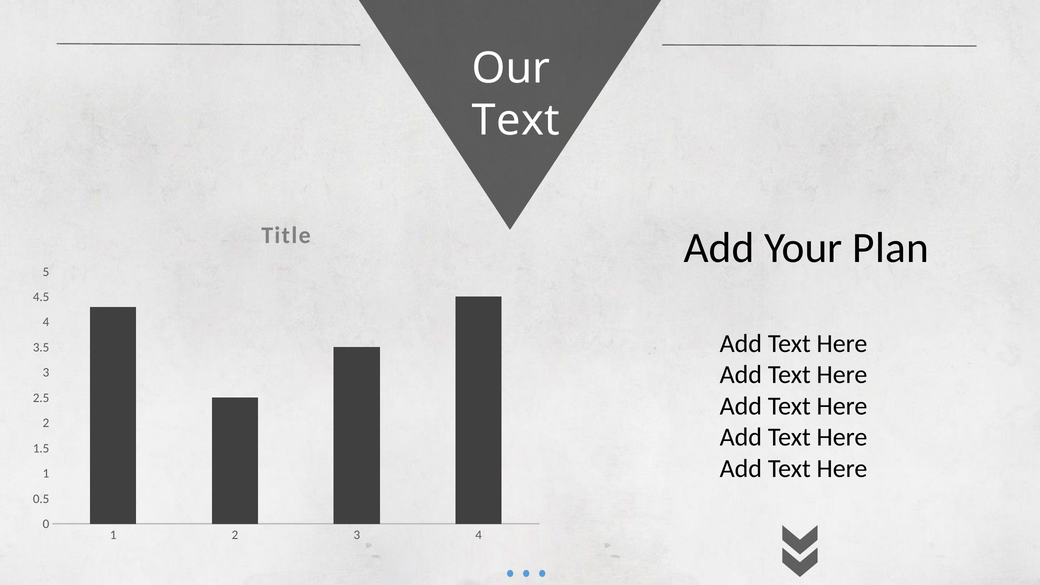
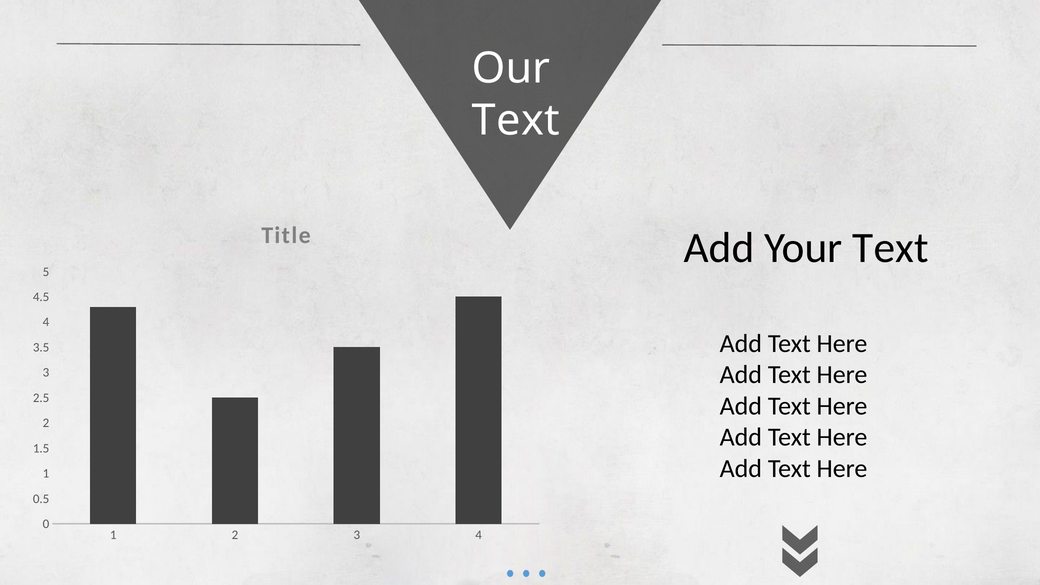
Your Plan: Plan -> Text
